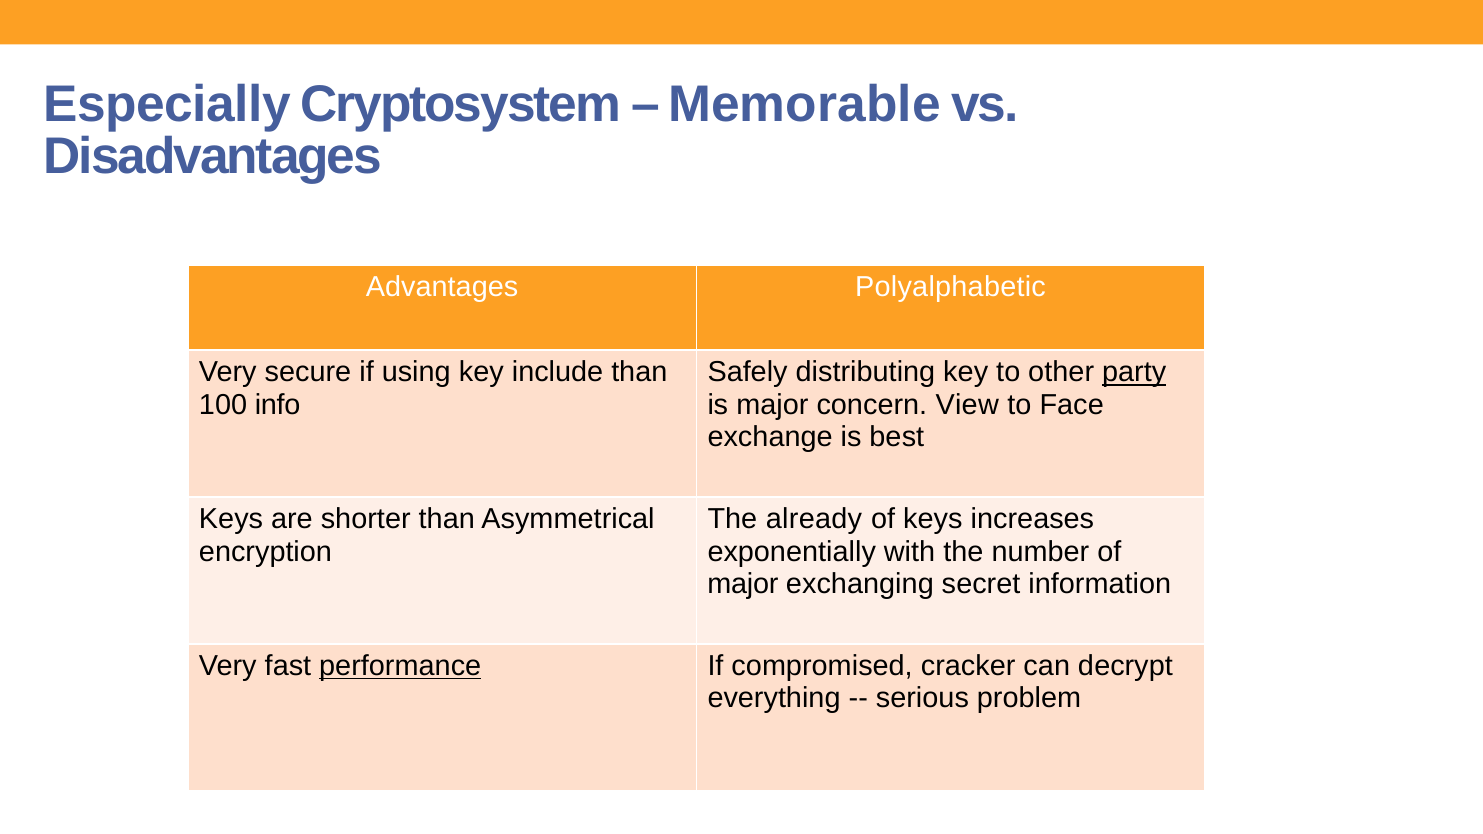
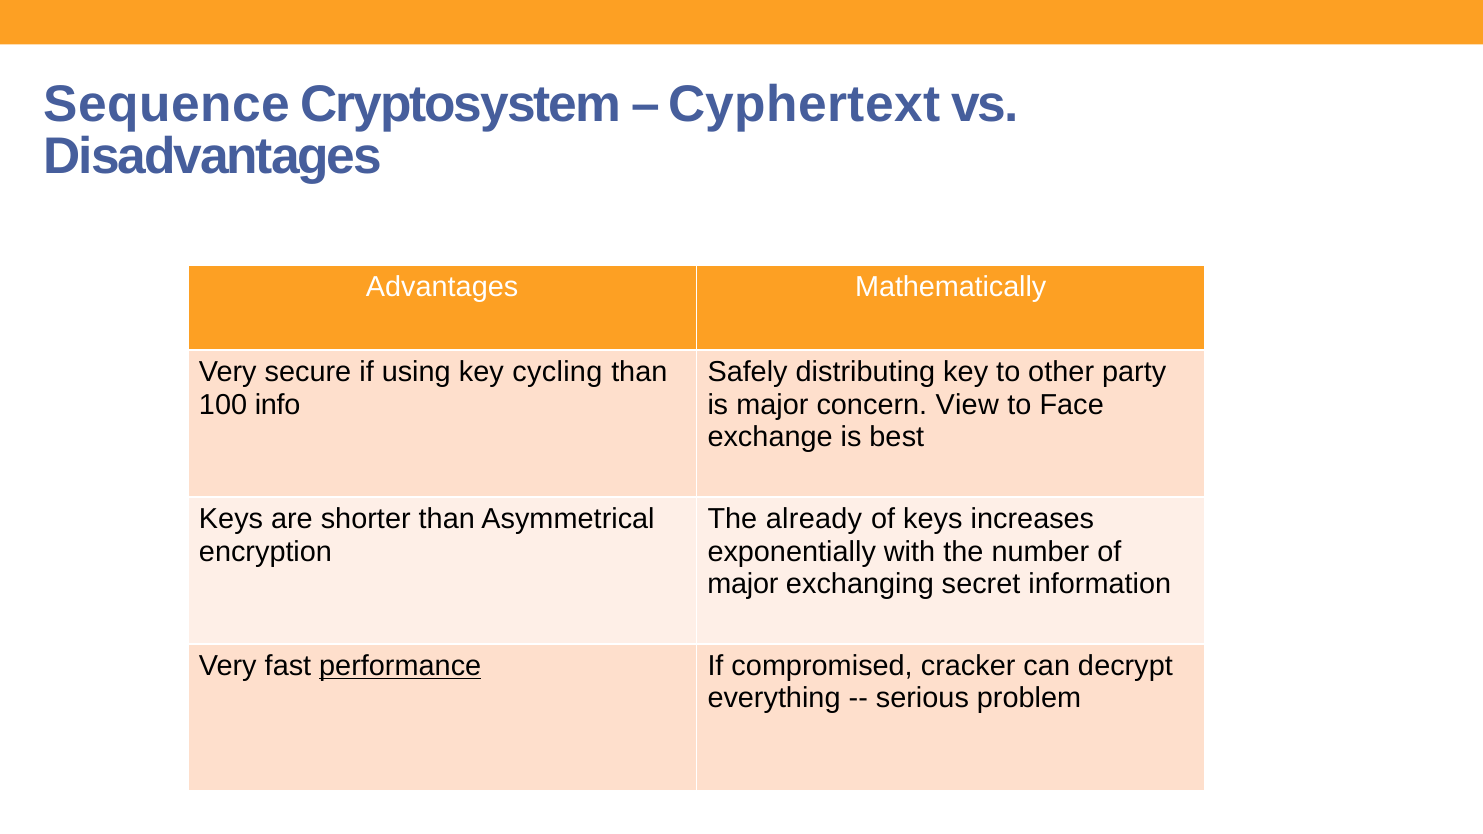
Especially: Especially -> Sequence
Memorable: Memorable -> Cyphertext
Polyalphabetic: Polyalphabetic -> Mathematically
include: include -> cycling
party underline: present -> none
